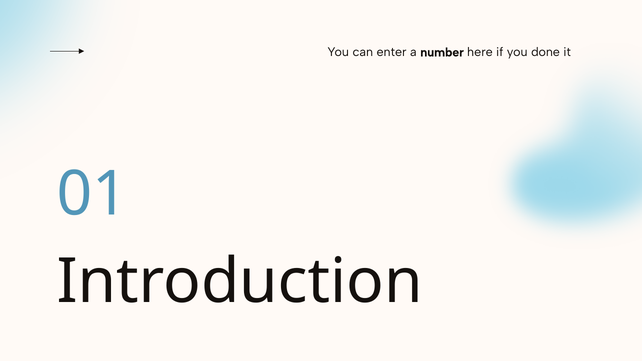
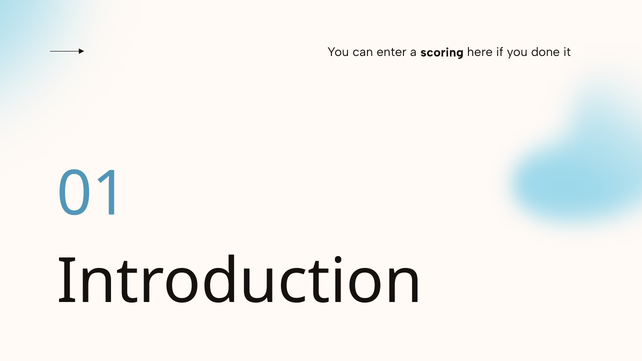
number: number -> scoring
